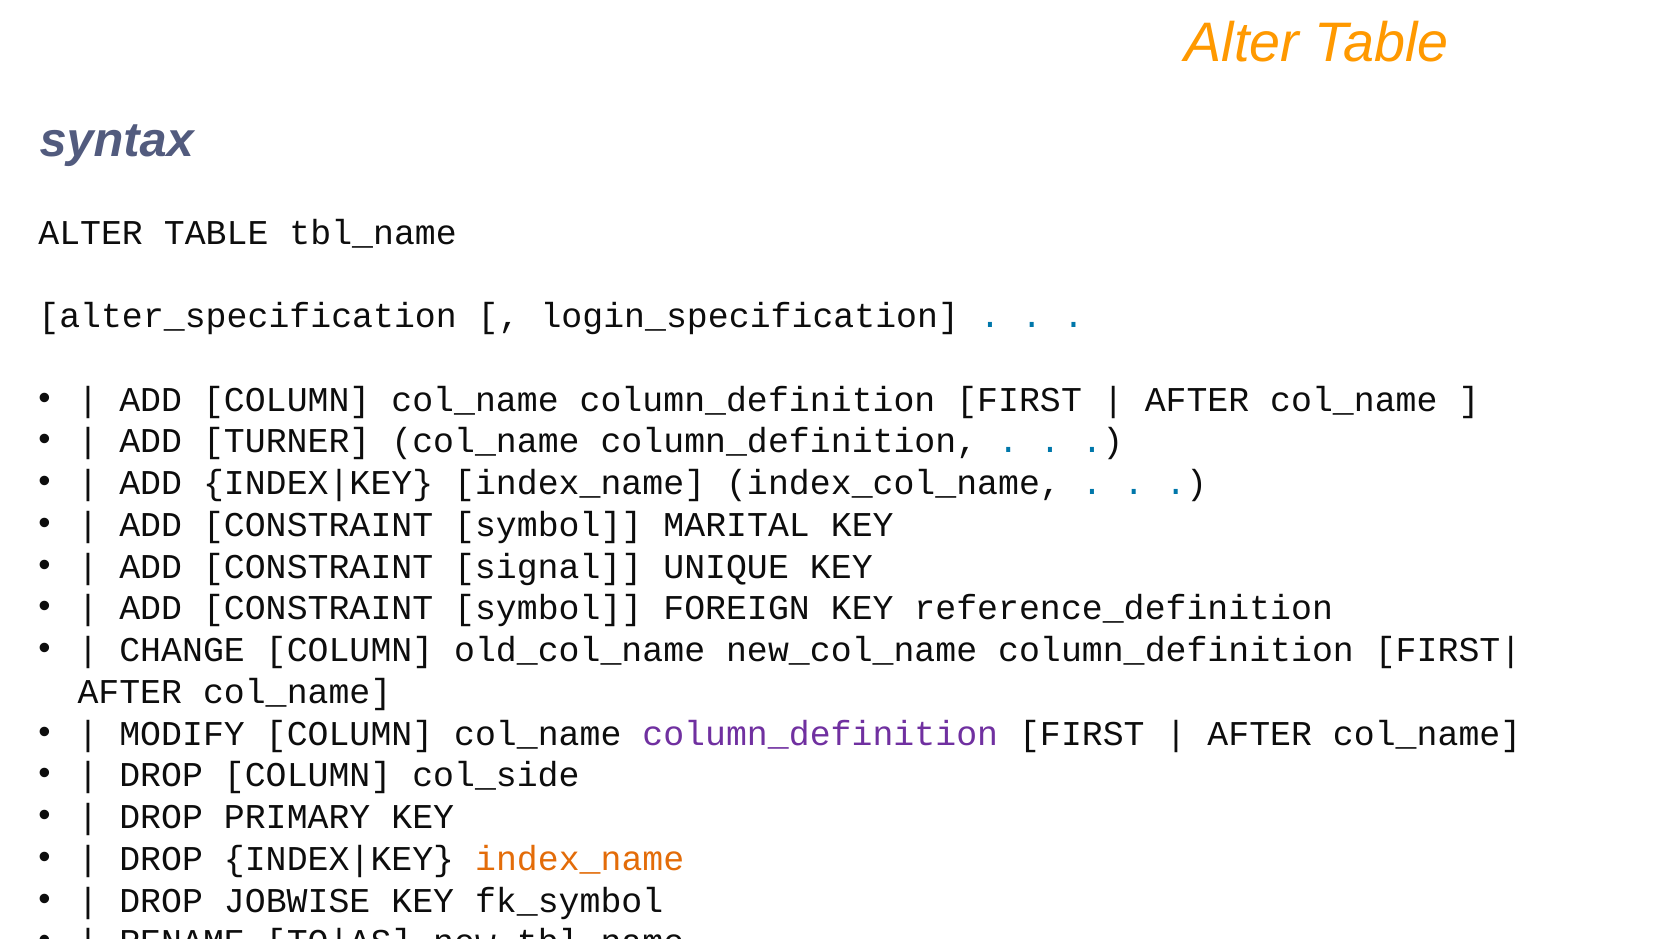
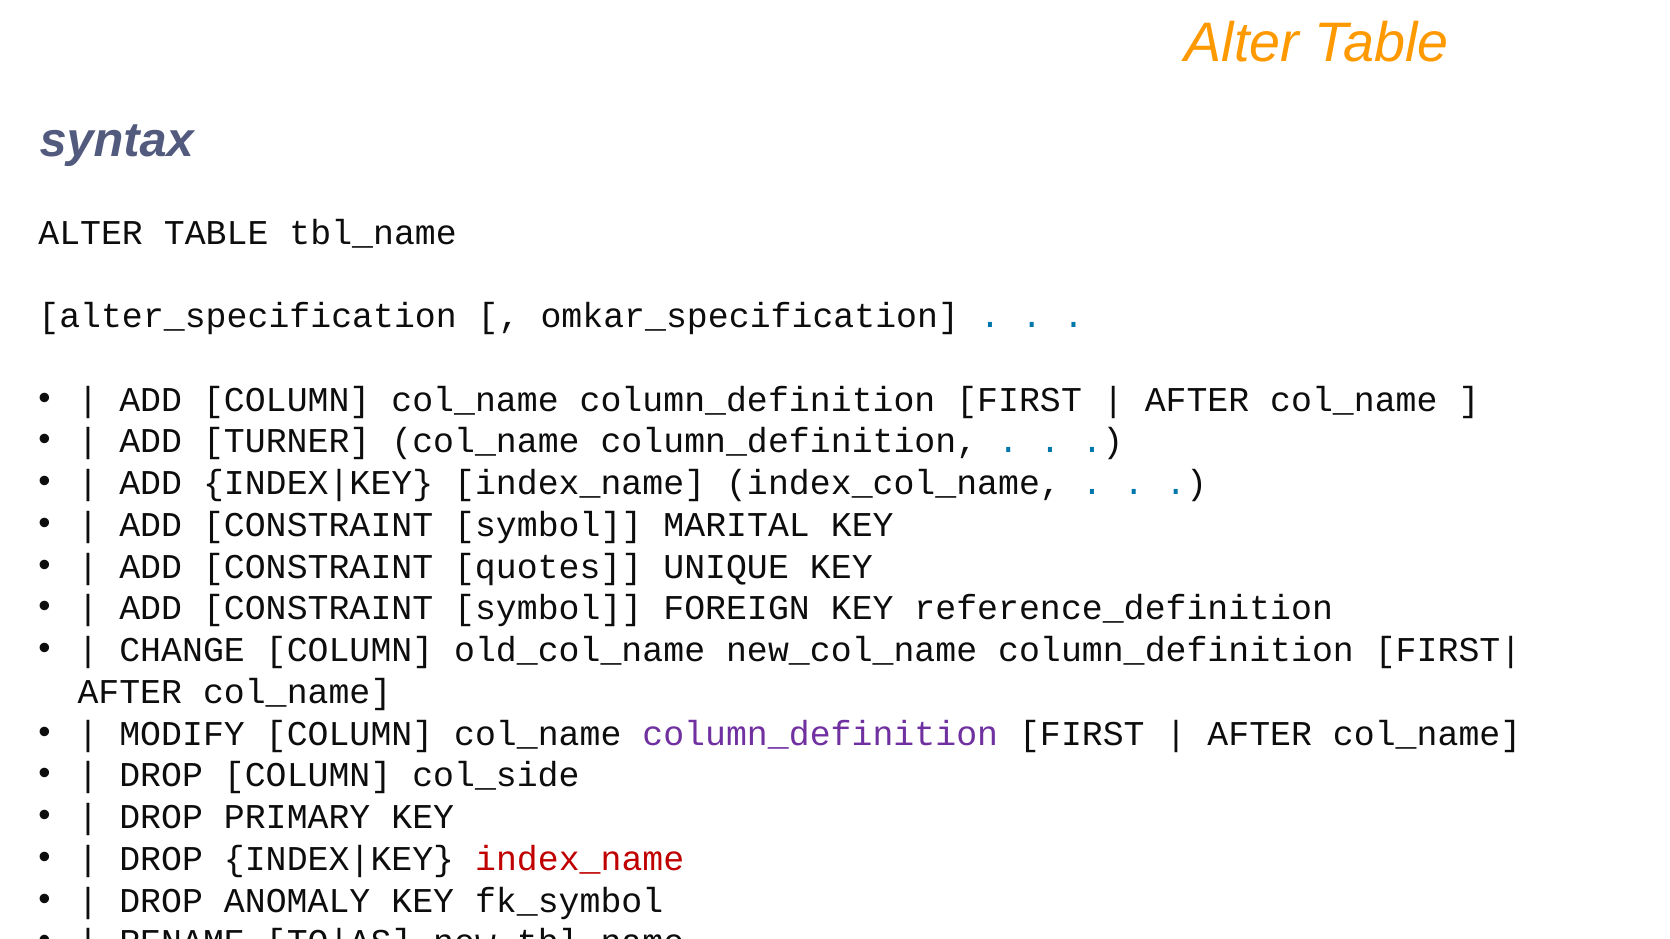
login_specification: login_specification -> omkar_specification
signal: signal -> quotes
index_name at (580, 859) colour: orange -> red
JOBWISE: JOBWISE -> ANOMALY
